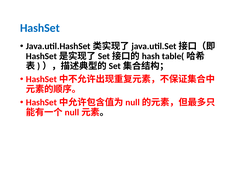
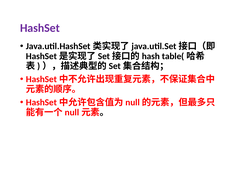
HashSet colour: blue -> purple
